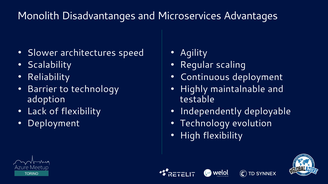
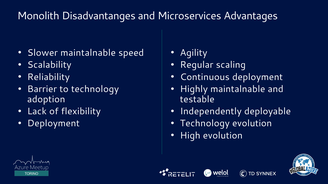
Slower architectures: architectures -> maintalnable
High flexibility: flexibility -> evolution
